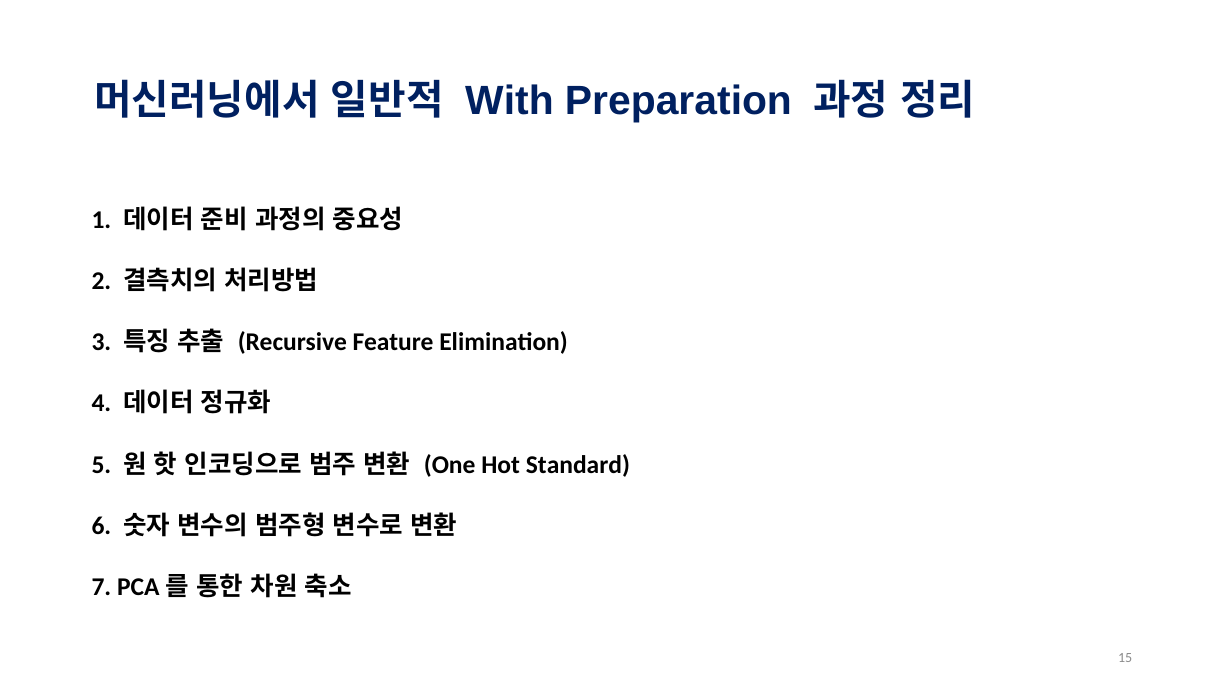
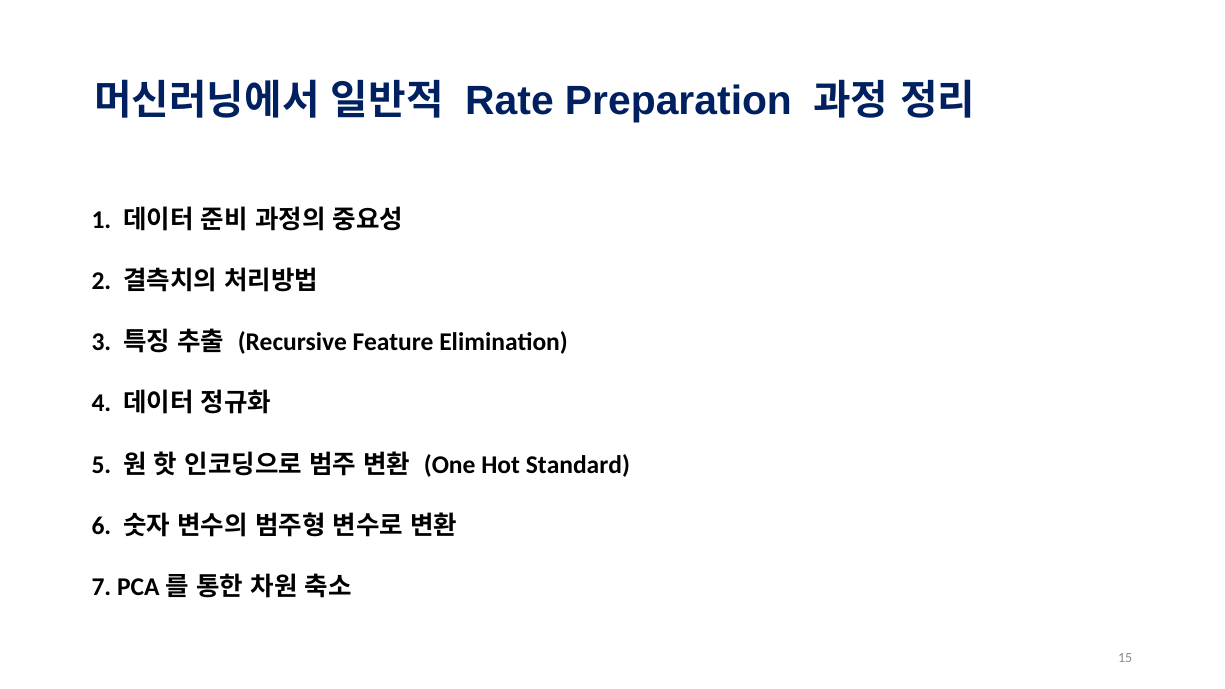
With: With -> Rate
